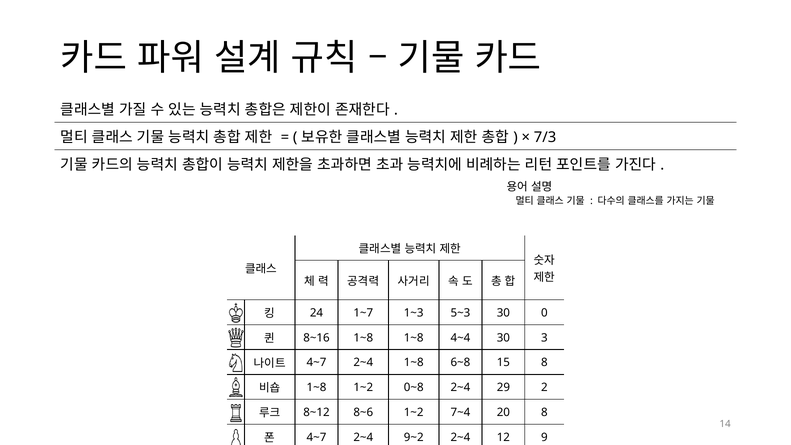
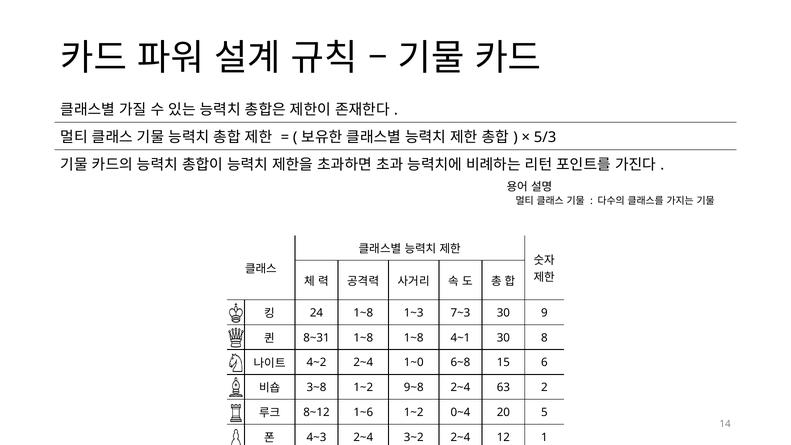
7/3: 7/3 -> 5/3
24 1~7: 1~7 -> 1~8
5~3: 5~3 -> 7~3
0: 0 -> 9
8~16: 8~16 -> 8~31
4~4: 4~4 -> 4~1
3: 3 -> 8
4~7 at (316, 363): 4~7 -> 4~2
2~4 1~8: 1~8 -> 1~0
15 8: 8 -> 6
1~8 at (316, 388): 1~8 -> 3~8
0~8: 0~8 -> 9~8
29: 29 -> 63
8~6: 8~6 -> 1~6
7~4: 7~4 -> 0~4
20 8: 8 -> 5
4~7 at (316, 437): 4~7 -> 4~3
9~2: 9~2 -> 3~2
9: 9 -> 1
